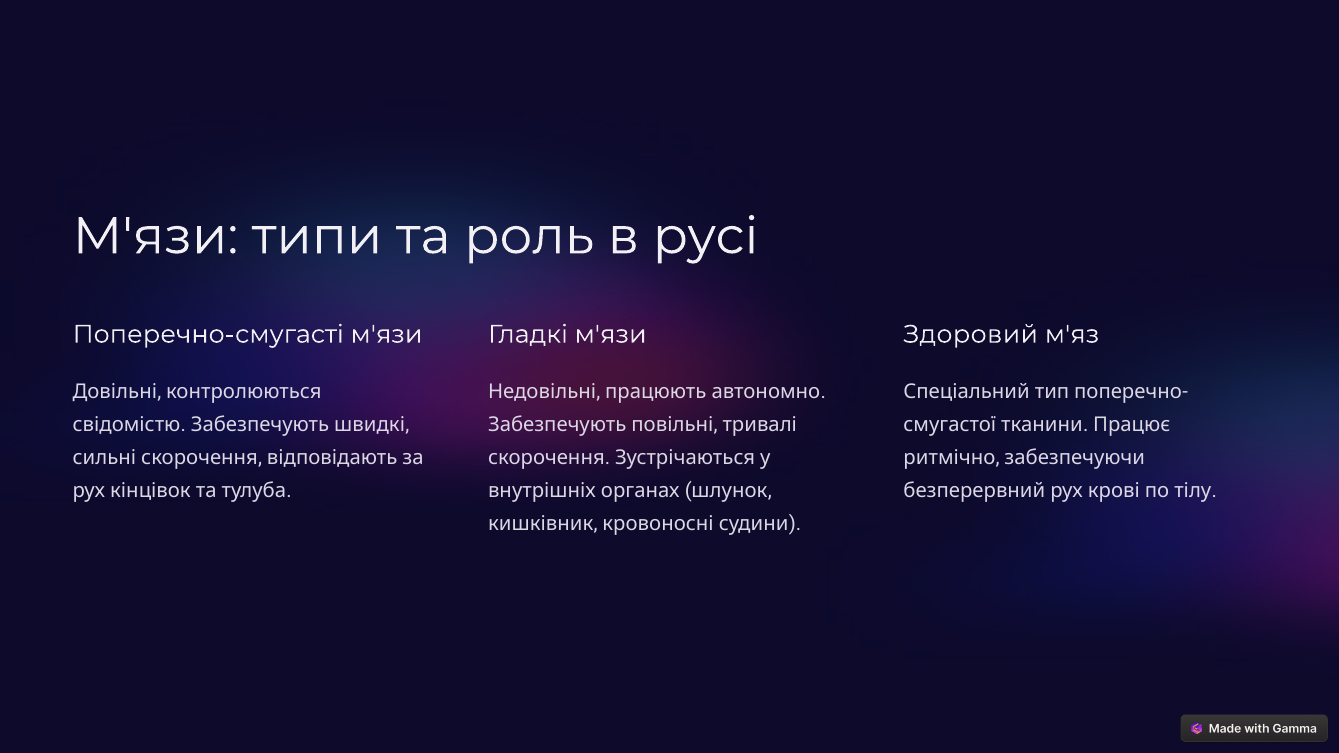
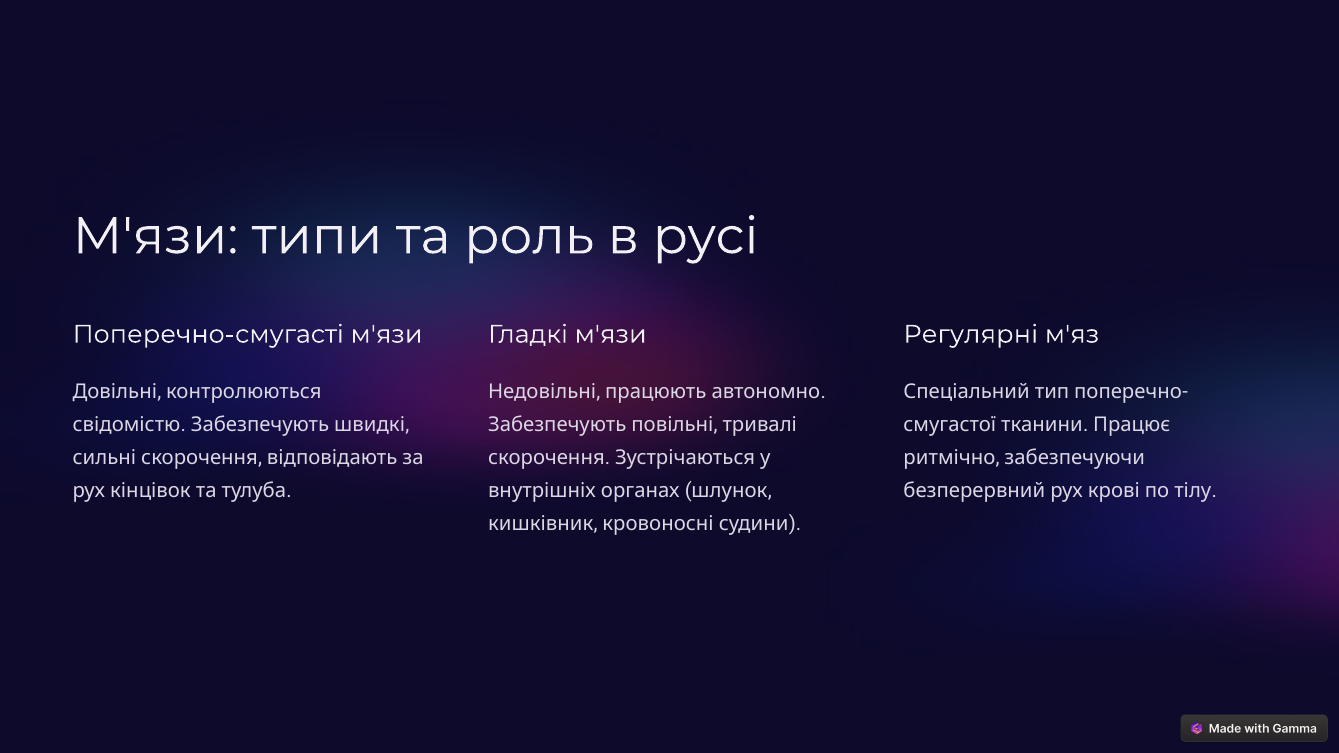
Здоровий: Здоровий -> Регулярні
